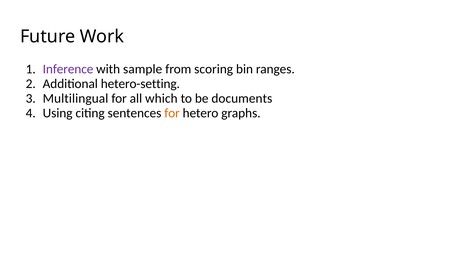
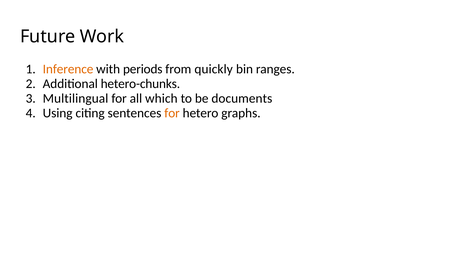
Inference colour: purple -> orange
sample: sample -> periods
scoring: scoring -> quickly
hetero-setting: hetero-setting -> hetero-chunks
